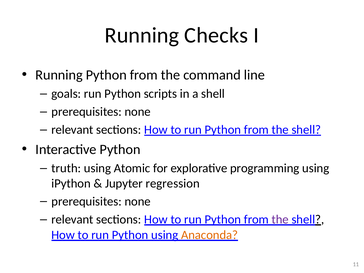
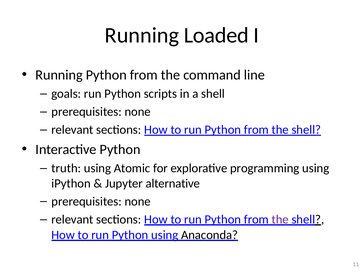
Checks: Checks -> Loaded
regression: regression -> alternative
Anaconda colour: orange -> black
